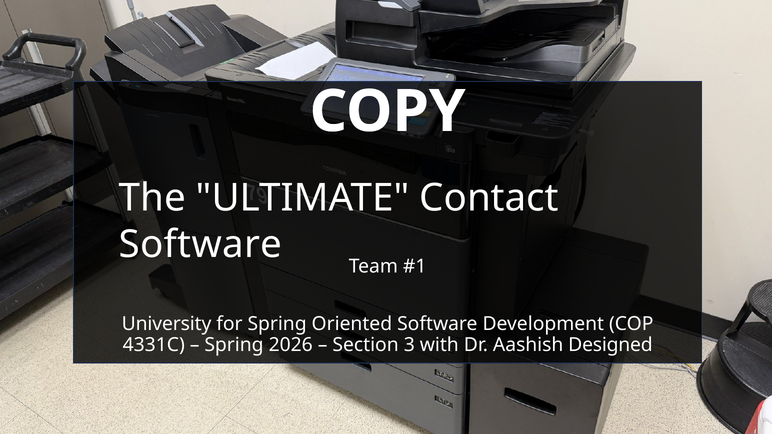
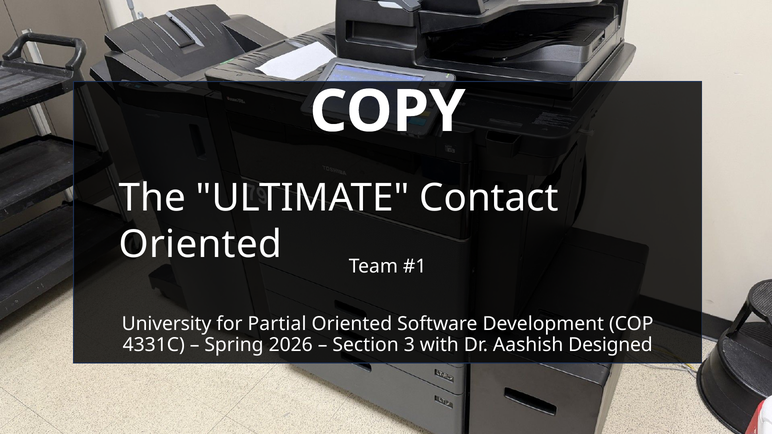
Software at (200, 245): Software -> Oriented
for Spring: Spring -> Partial
